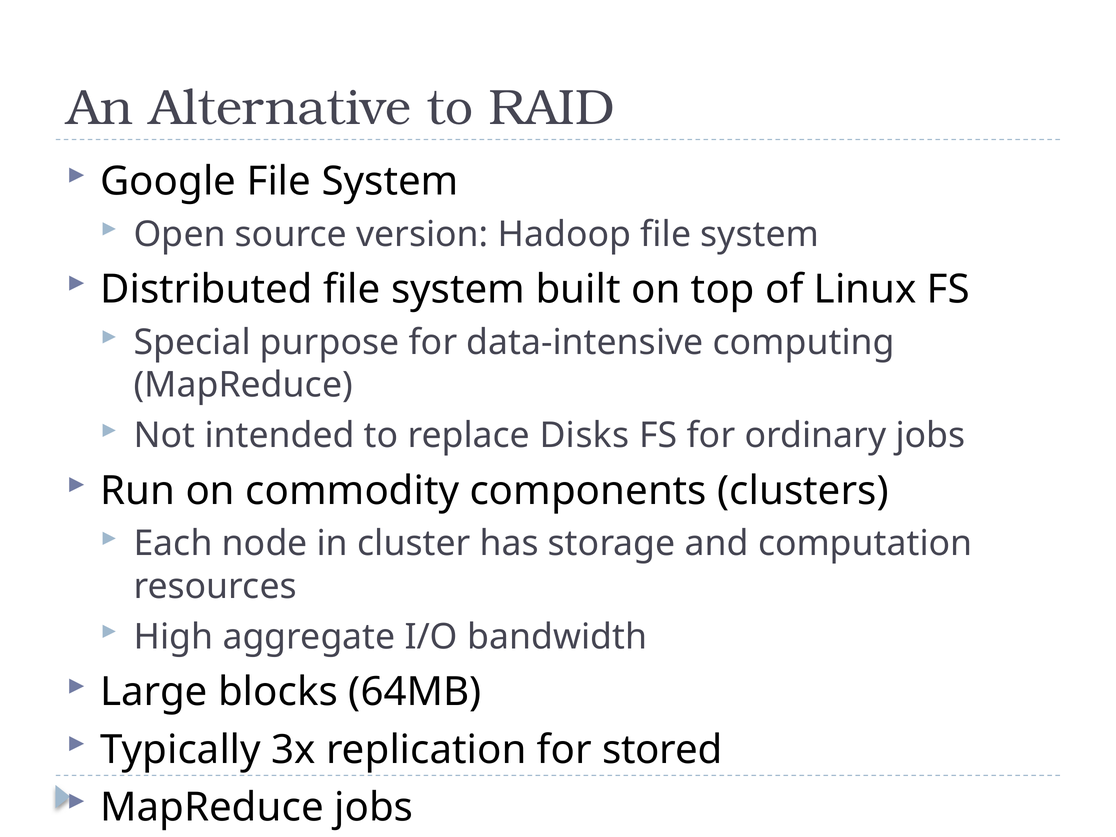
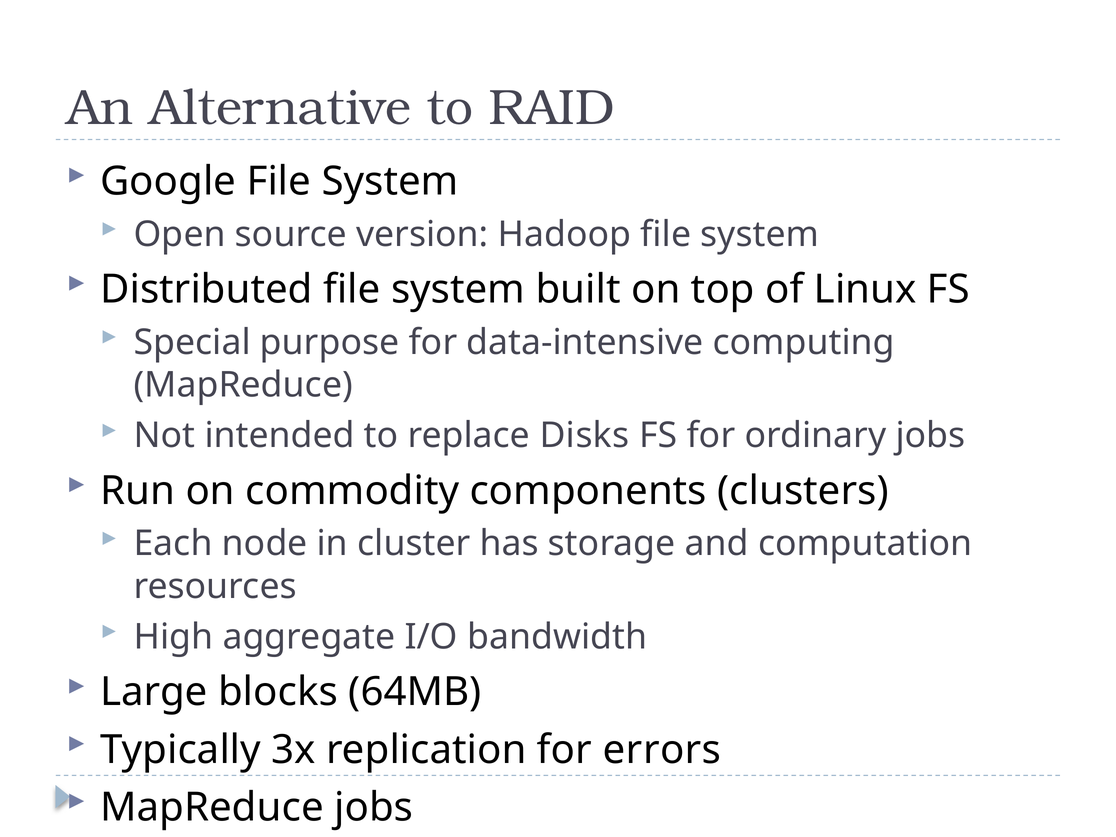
stored: stored -> errors
